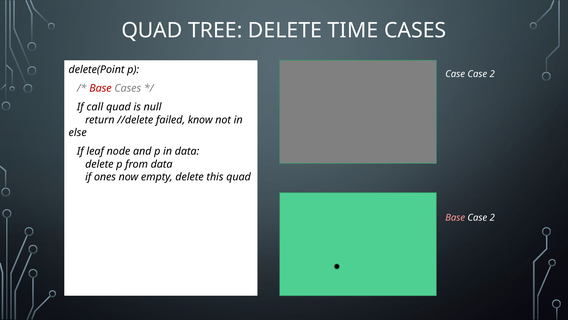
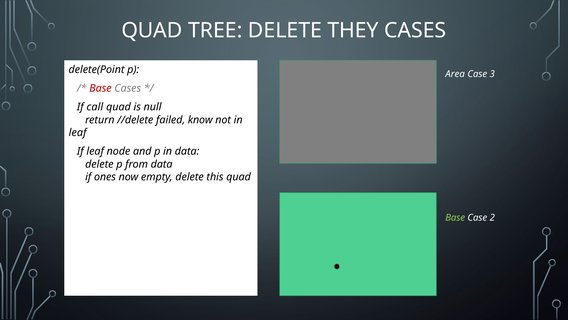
TIME: TIME -> THEY
Case at (455, 74): Case -> Area
2 at (492, 74): 2 -> 3
else at (78, 132): else -> leaf
Base at (455, 217) colour: pink -> light green
